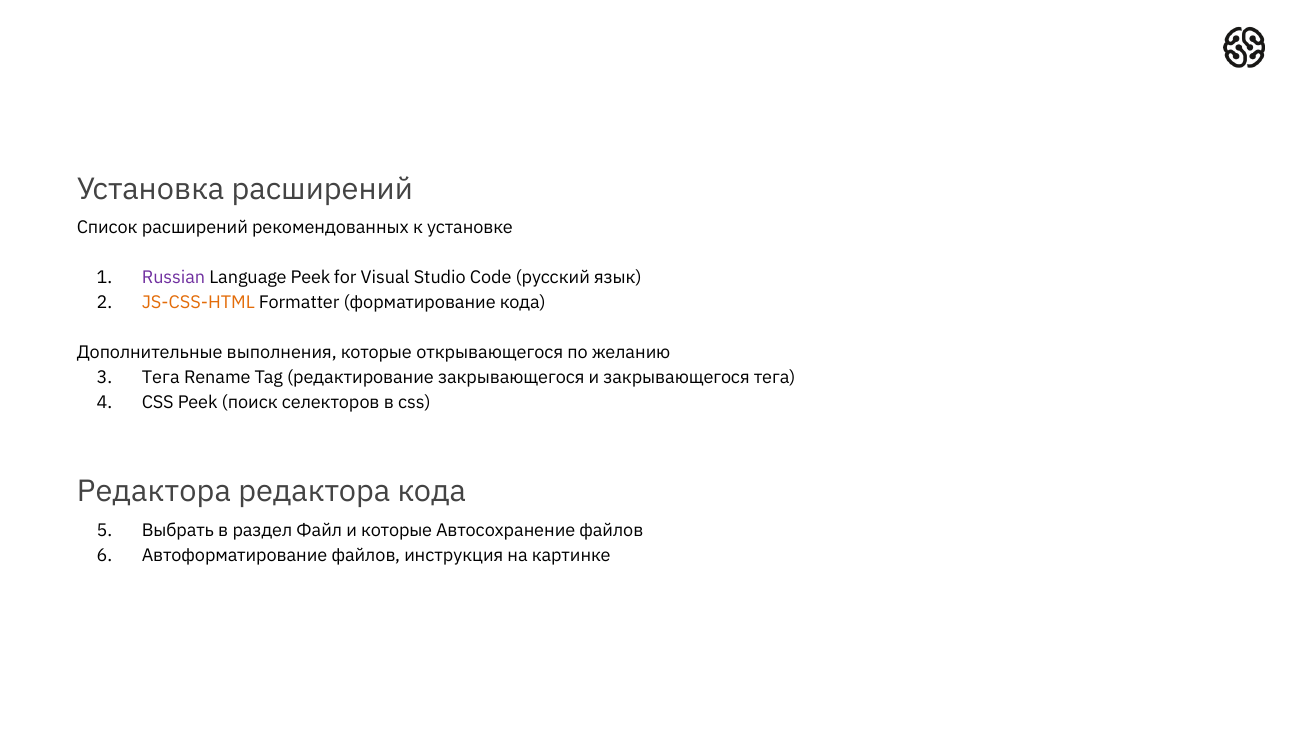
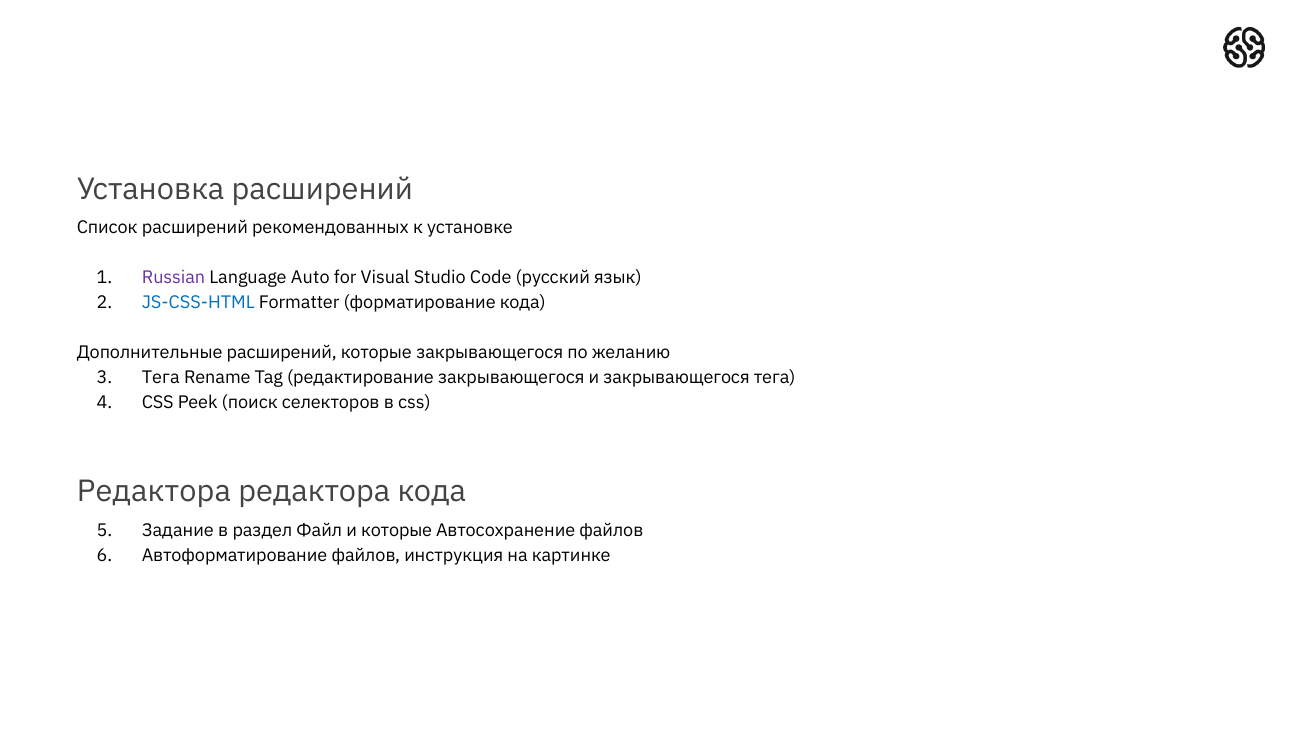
Language Peek: Peek -> Auto
JS-CSS-HTML colour: orange -> blue
Дополнительные выполнения: выполнения -> расширений
которые открывающегося: открывающегося -> закрывающегося
Выбрать: Выбрать -> Задание
